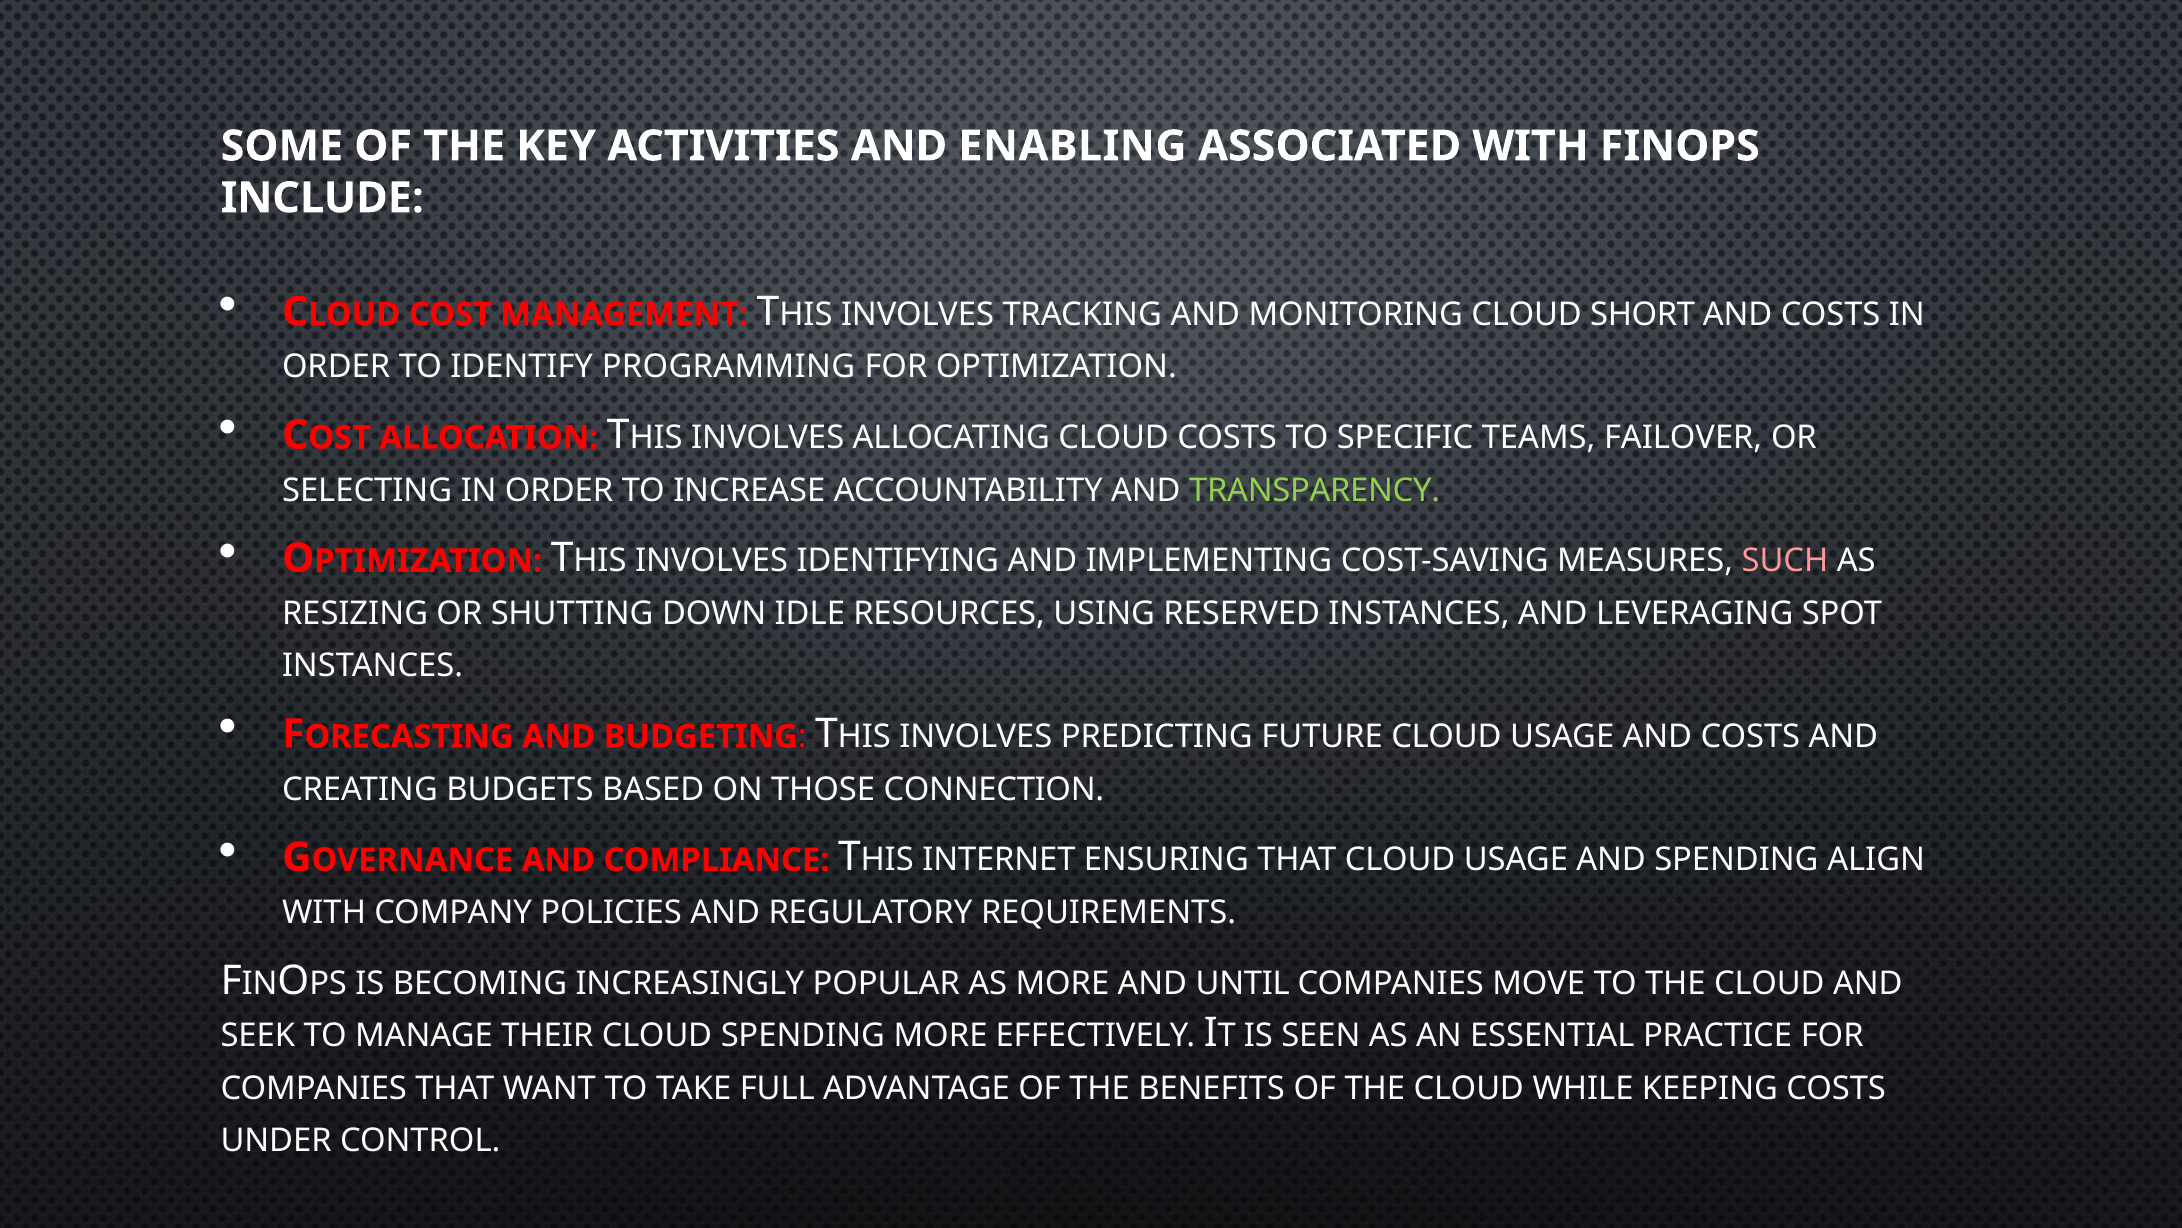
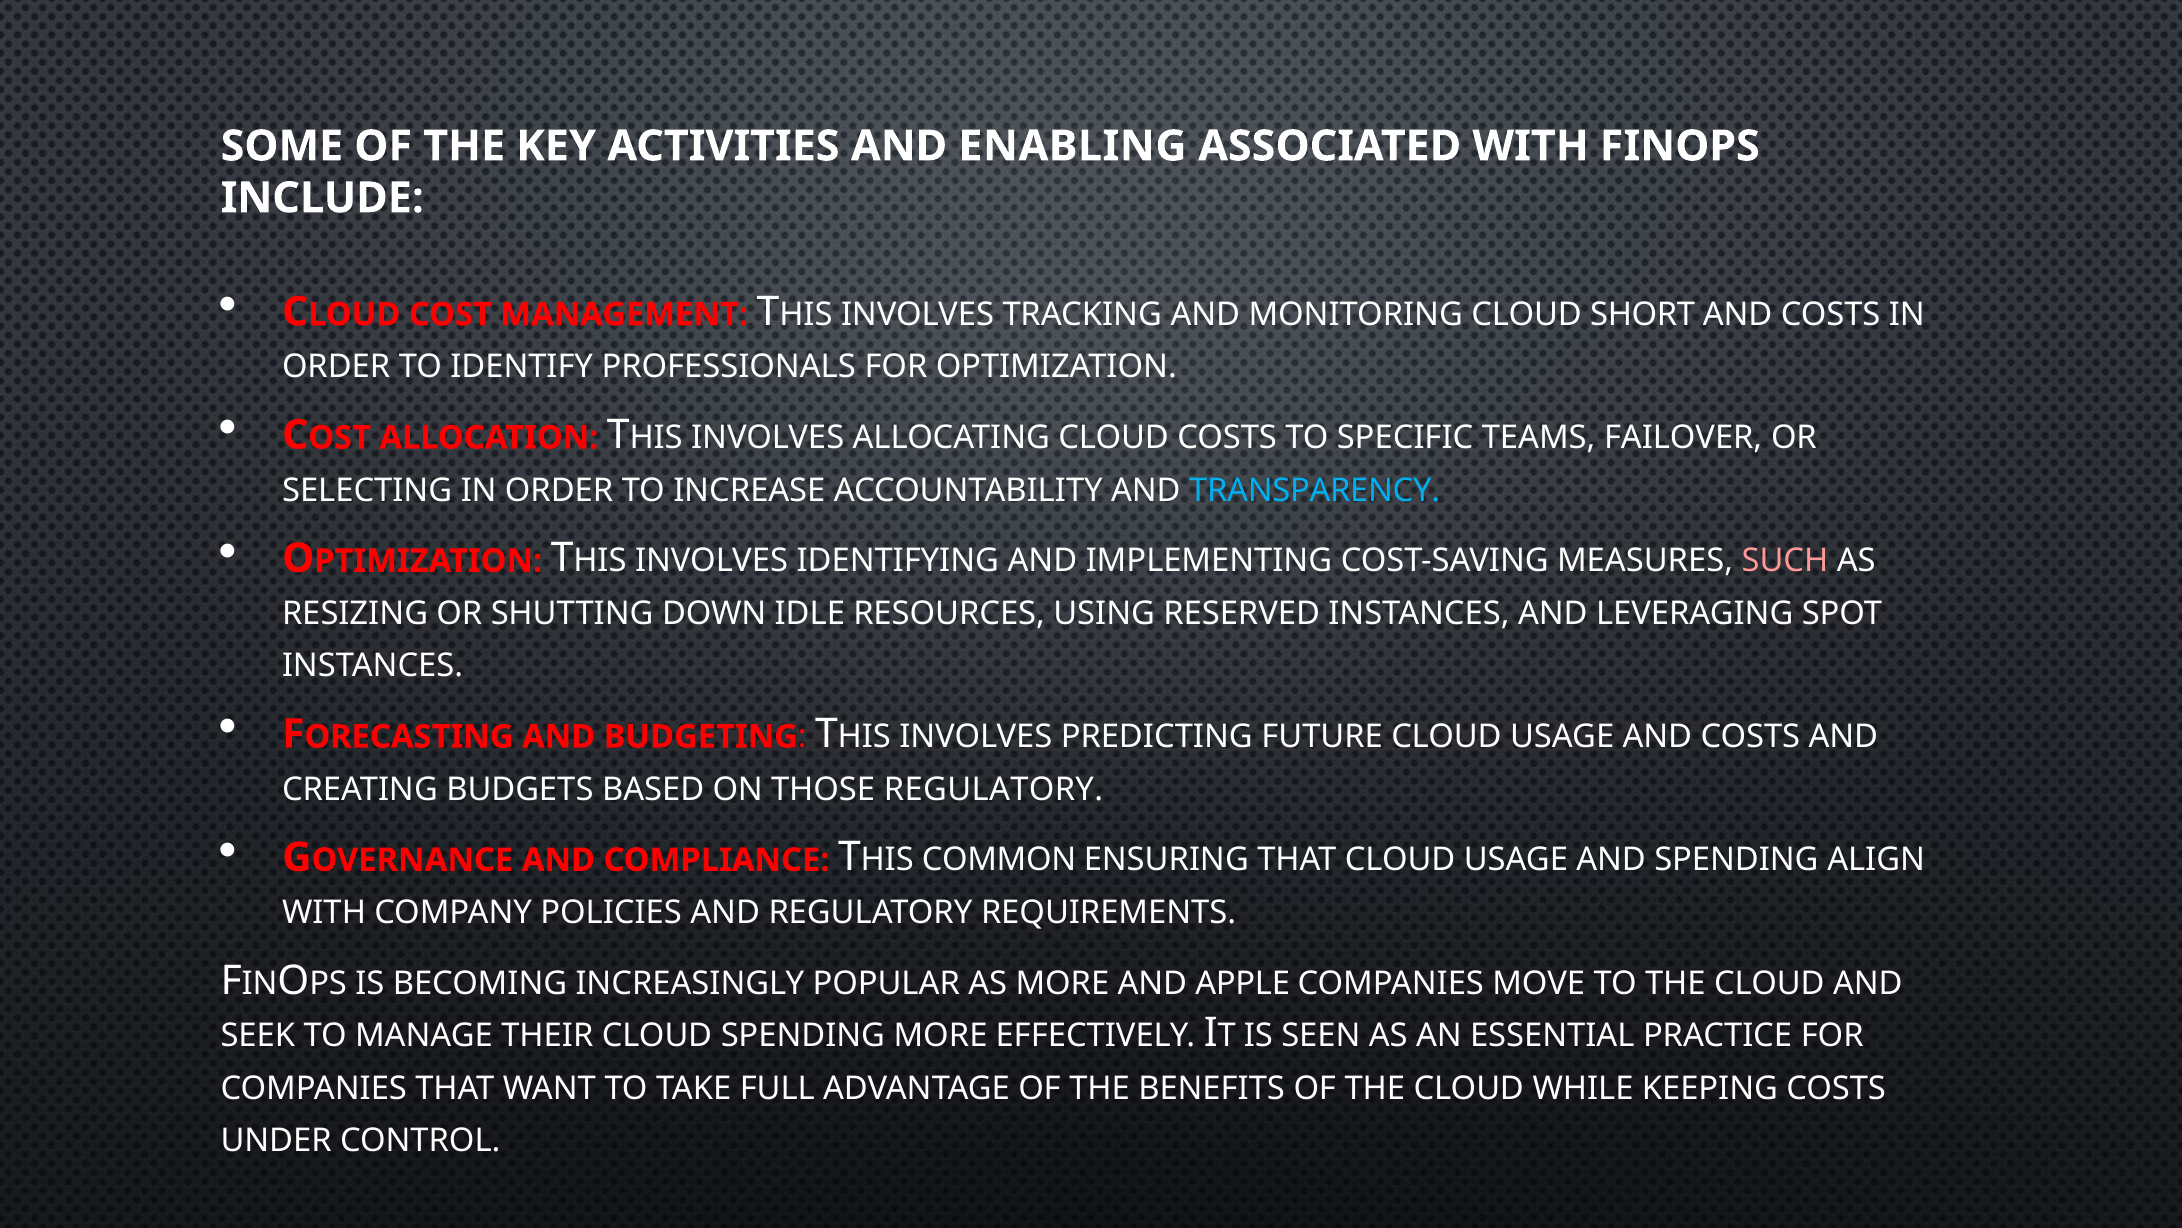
PROGRAMMING: PROGRAMMING -> PROFESSIONALS
TRANSPARENCY colour: light green -> light blue
THOSE CONNECTION: CONNECTION -> REGULATORY
INTERNET: INTERNET -> COMMON
UNTIL: UNTIL -> APPLE
